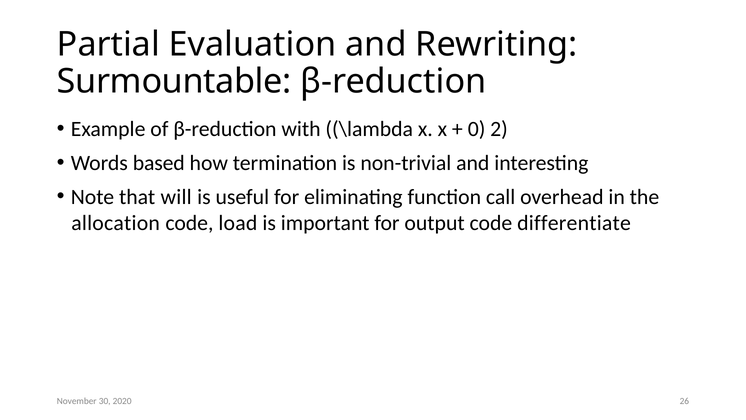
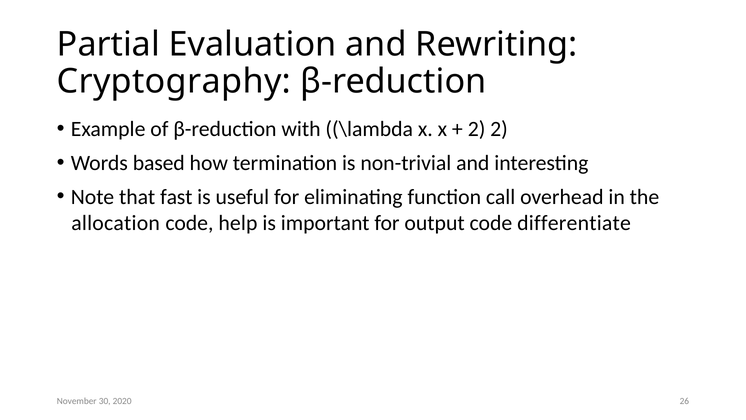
Surmountable: Surmountable -> Cryptography
0 at (477, 129): 0 -> 2
will: will -> fast
load: load -> help
